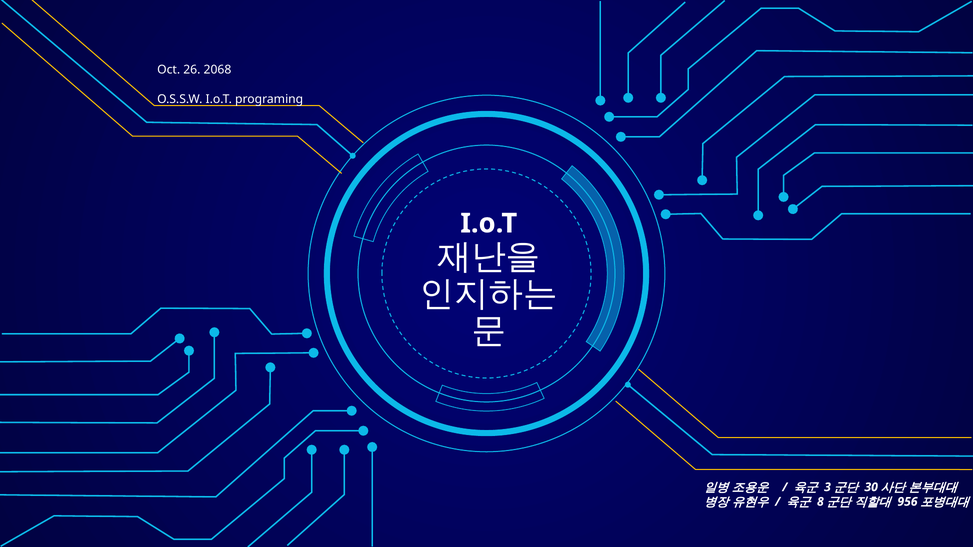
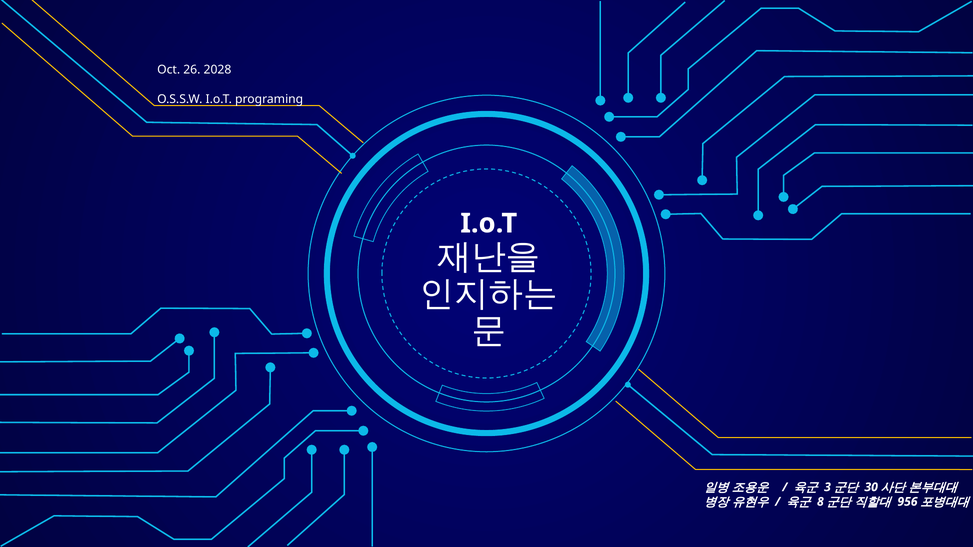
2068: 2068 -> 2028
